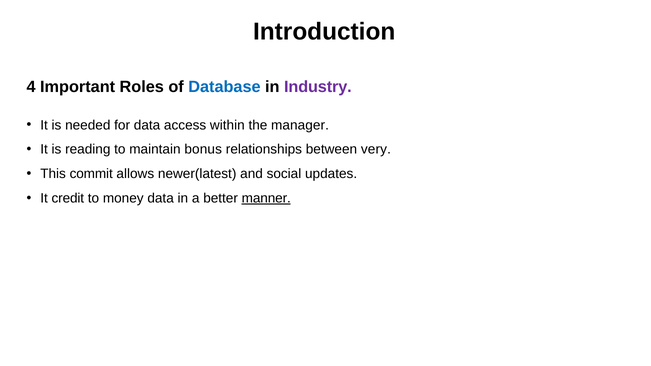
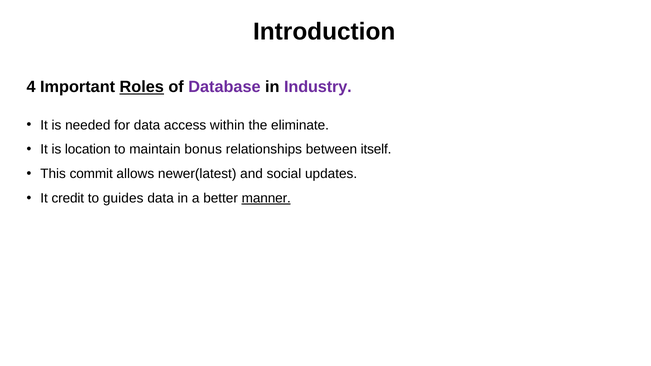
Roles underline: none -> present
Database colour: blue -> purple
manager: manager -> eliminate
reading: reading -> location
very: very -> itself
money: money -> guides
